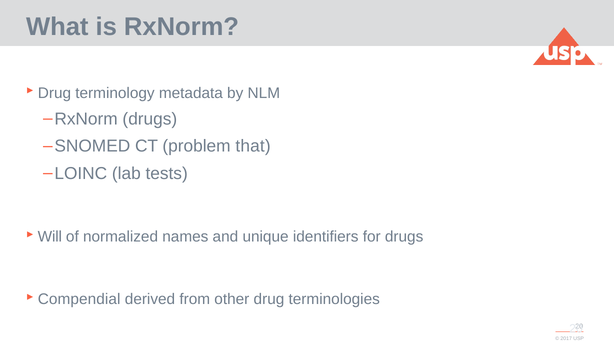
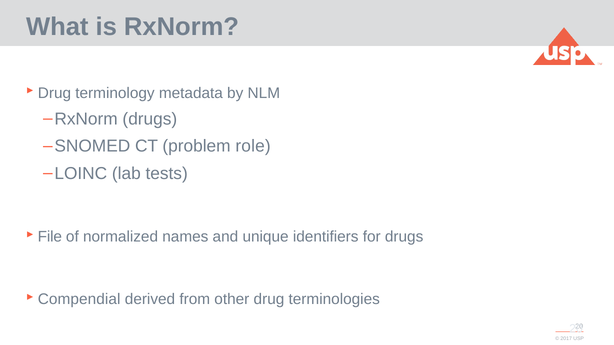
that: that -> role
Will: Will -> File
